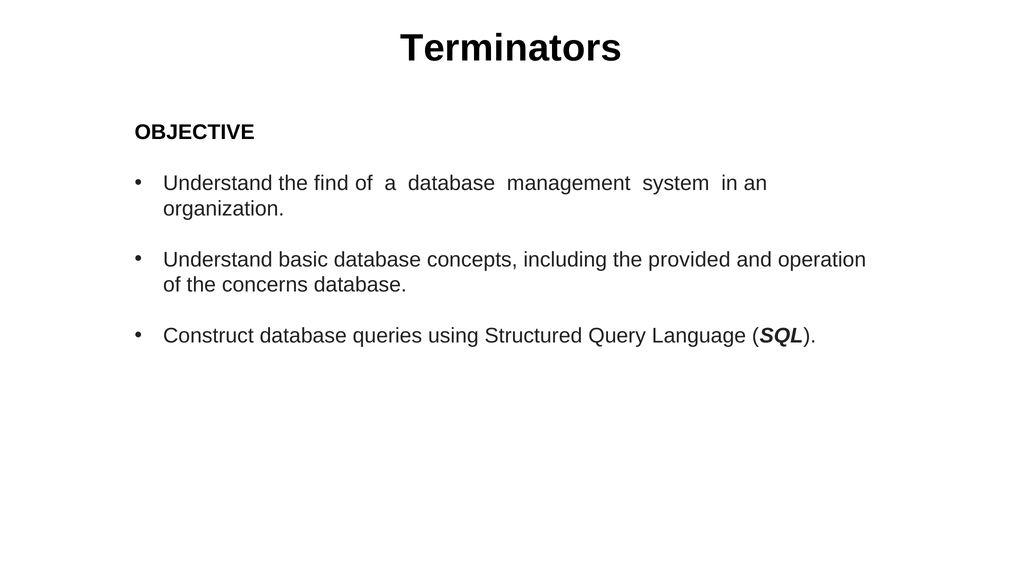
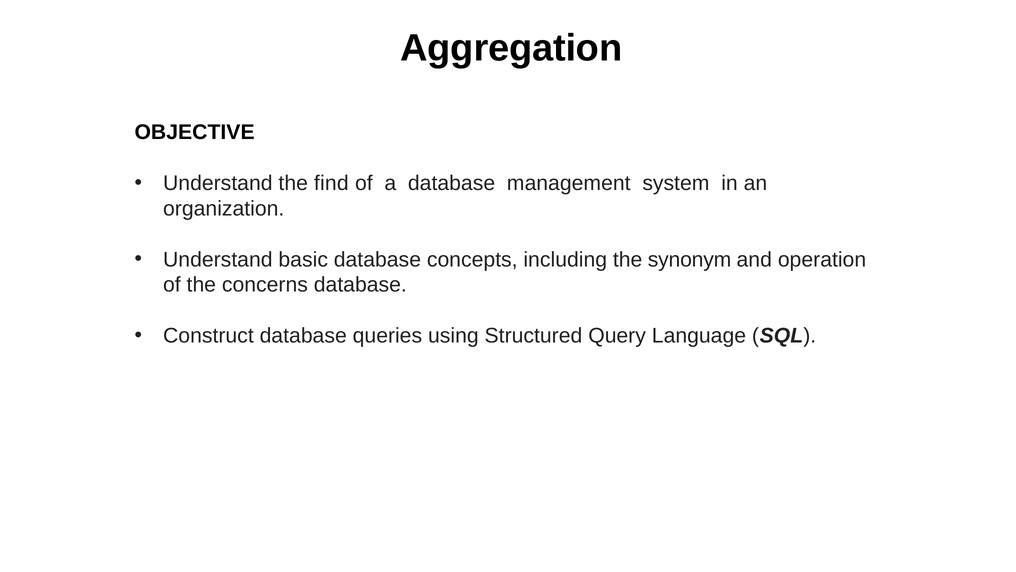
Terminators: Terminators -> Aggregation
provided: provided -> synonym
